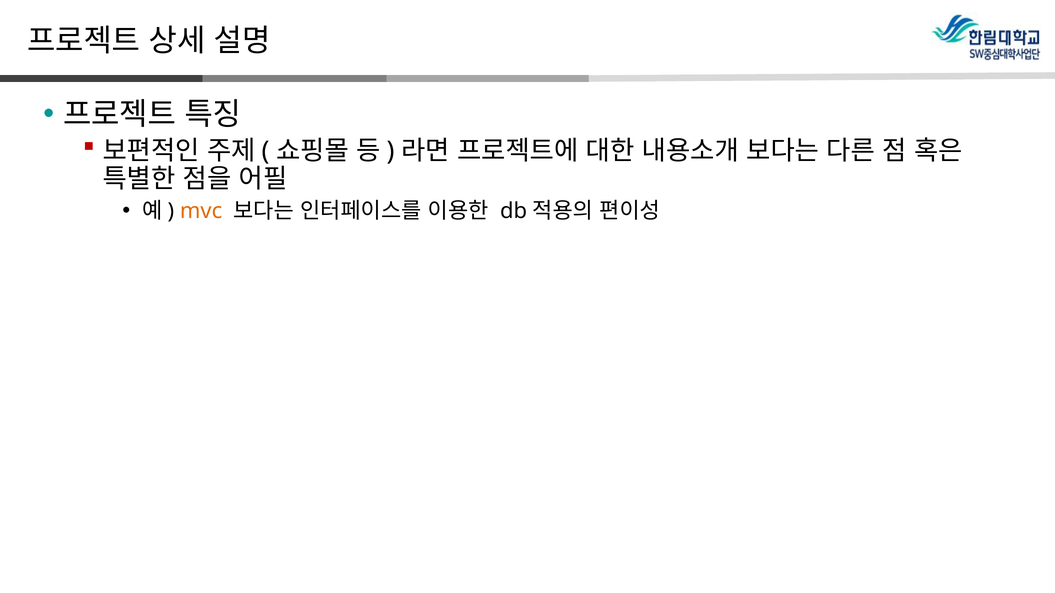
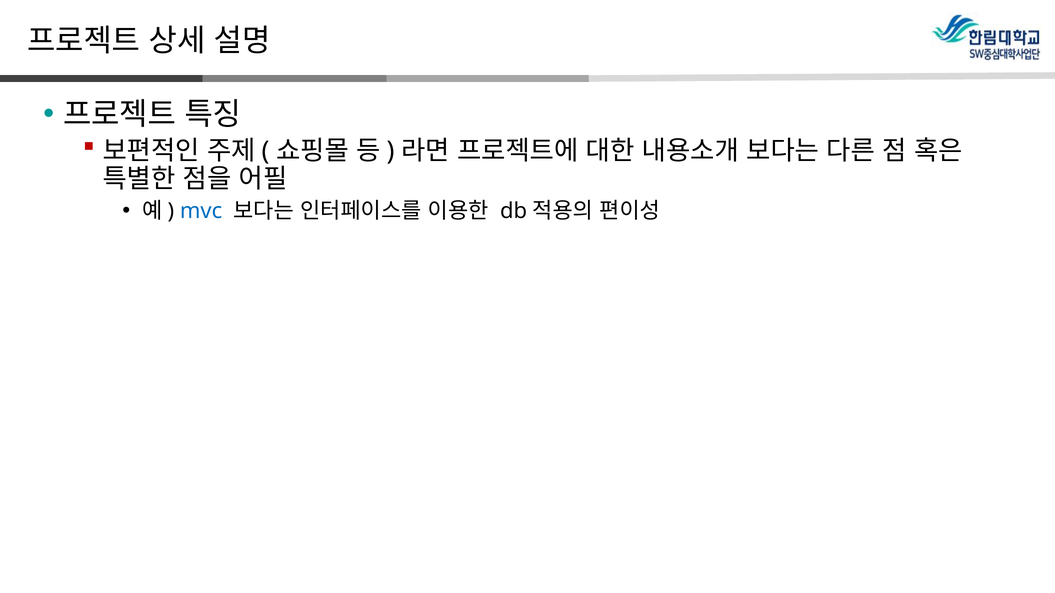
mvc colour: orange -> blue
